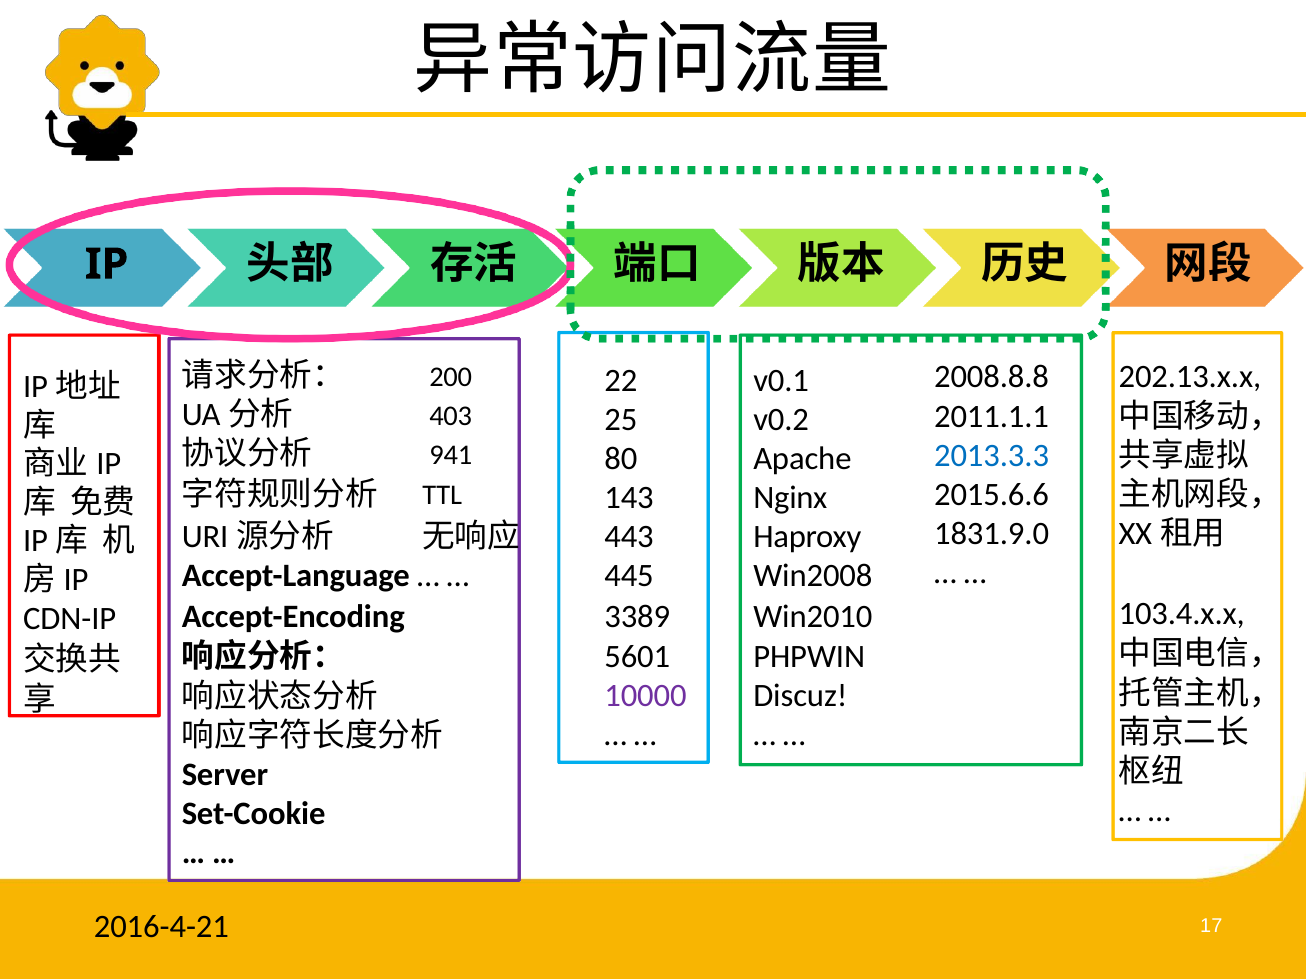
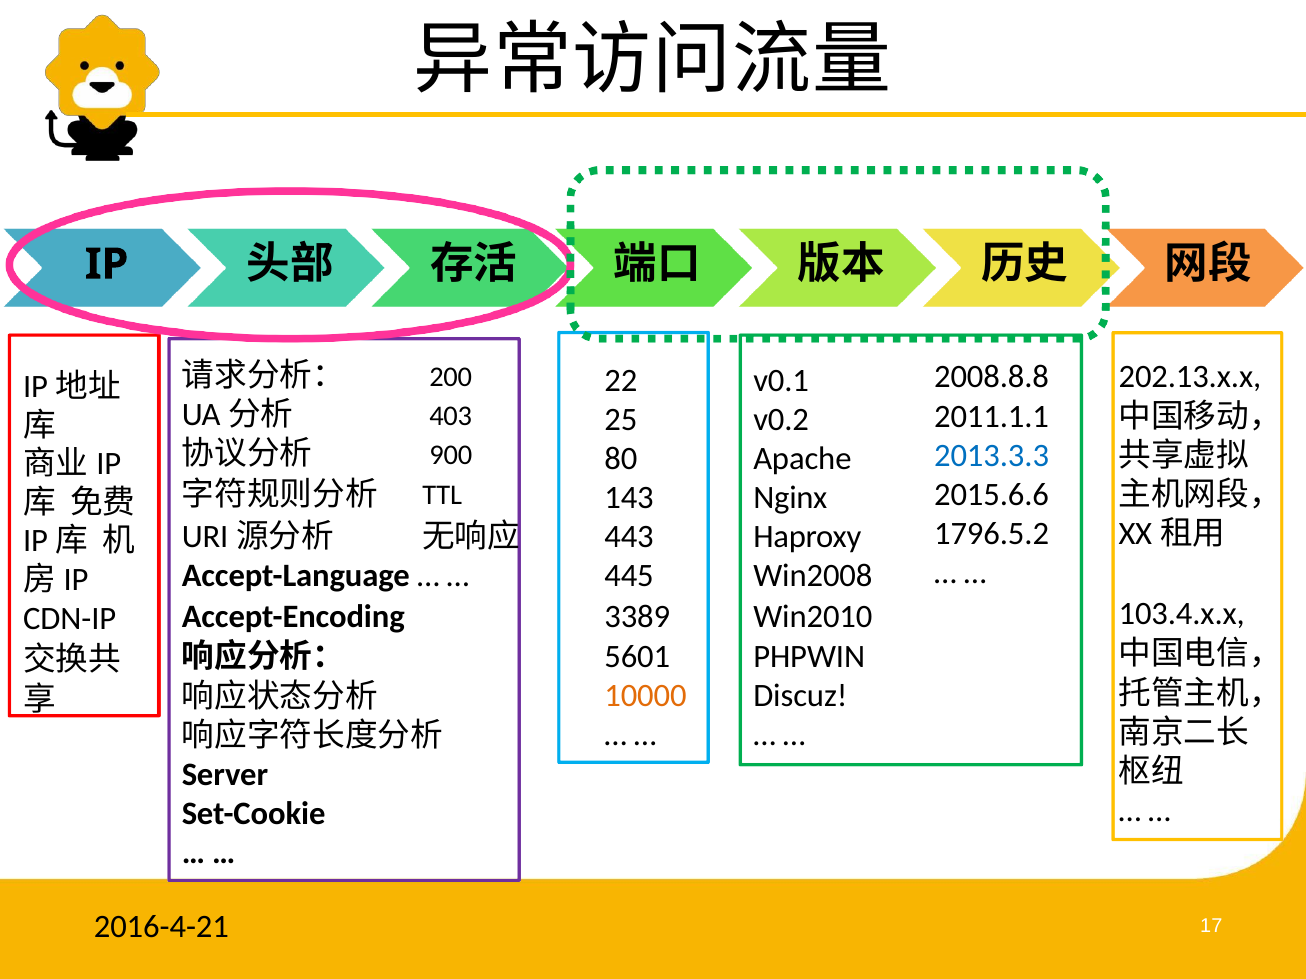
941: 941 -> 900
1831.9.0: 1831.9.0 -> 1796.5.2
10000 colour: purple -> orange
